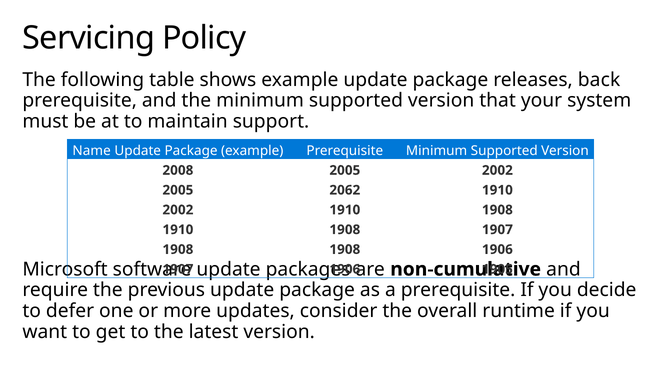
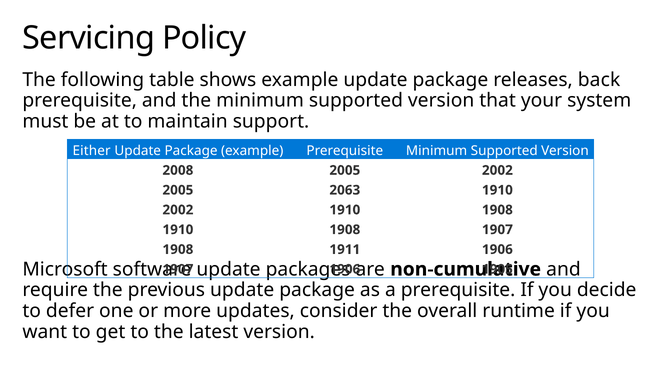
Name: Name -> Either
2062: 2062 -> 2063
1908 1908: 1908 -> 1911
